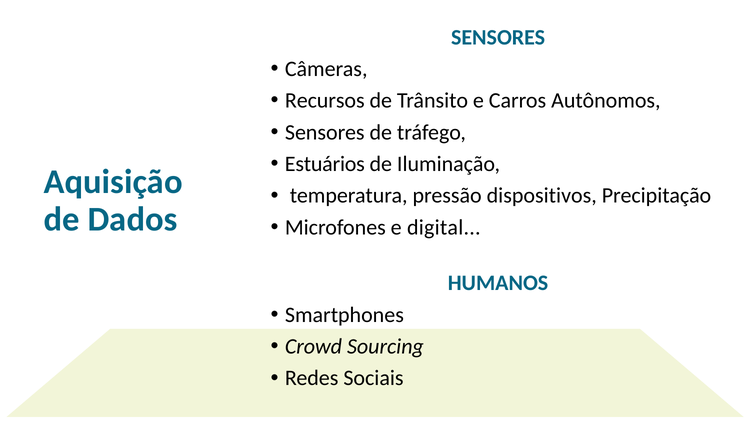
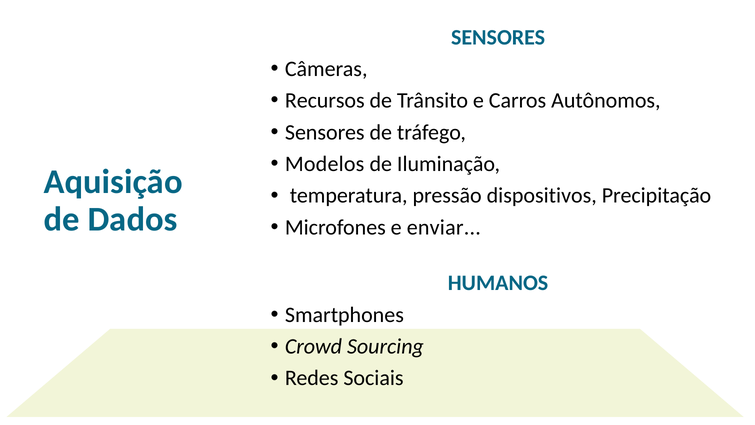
Estuários: Estuários -> Modelos
digital: digital -> enviar
